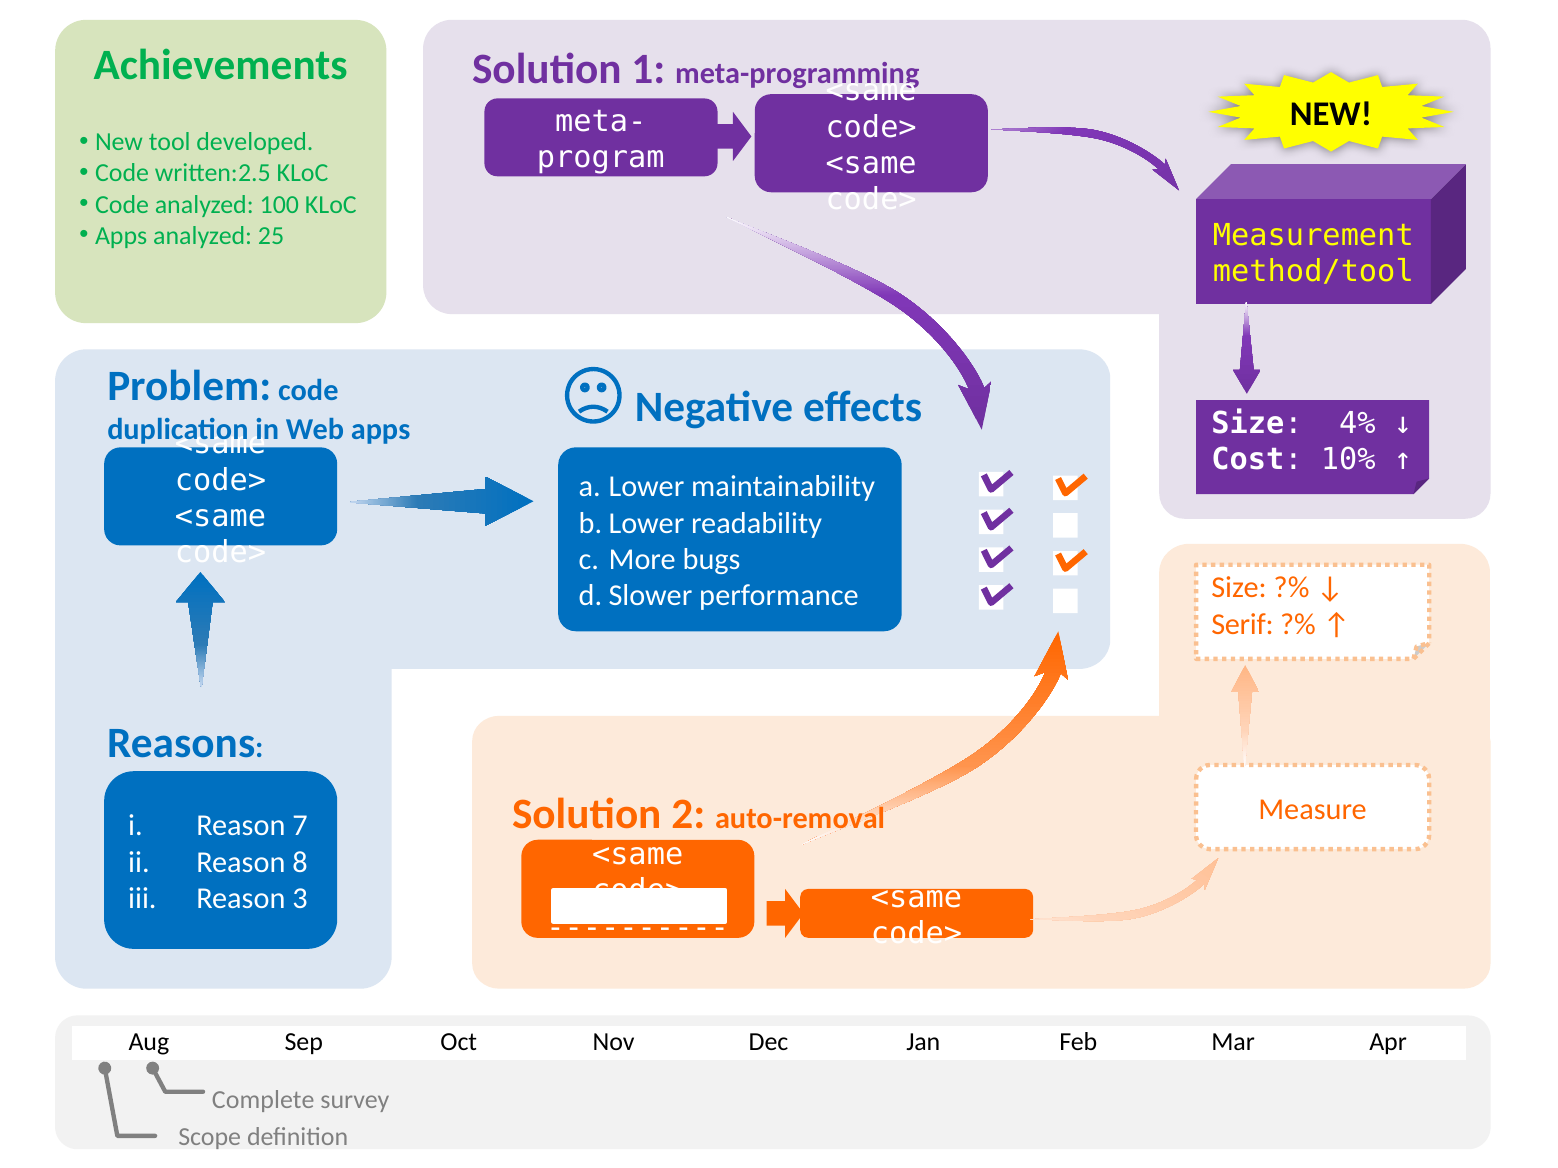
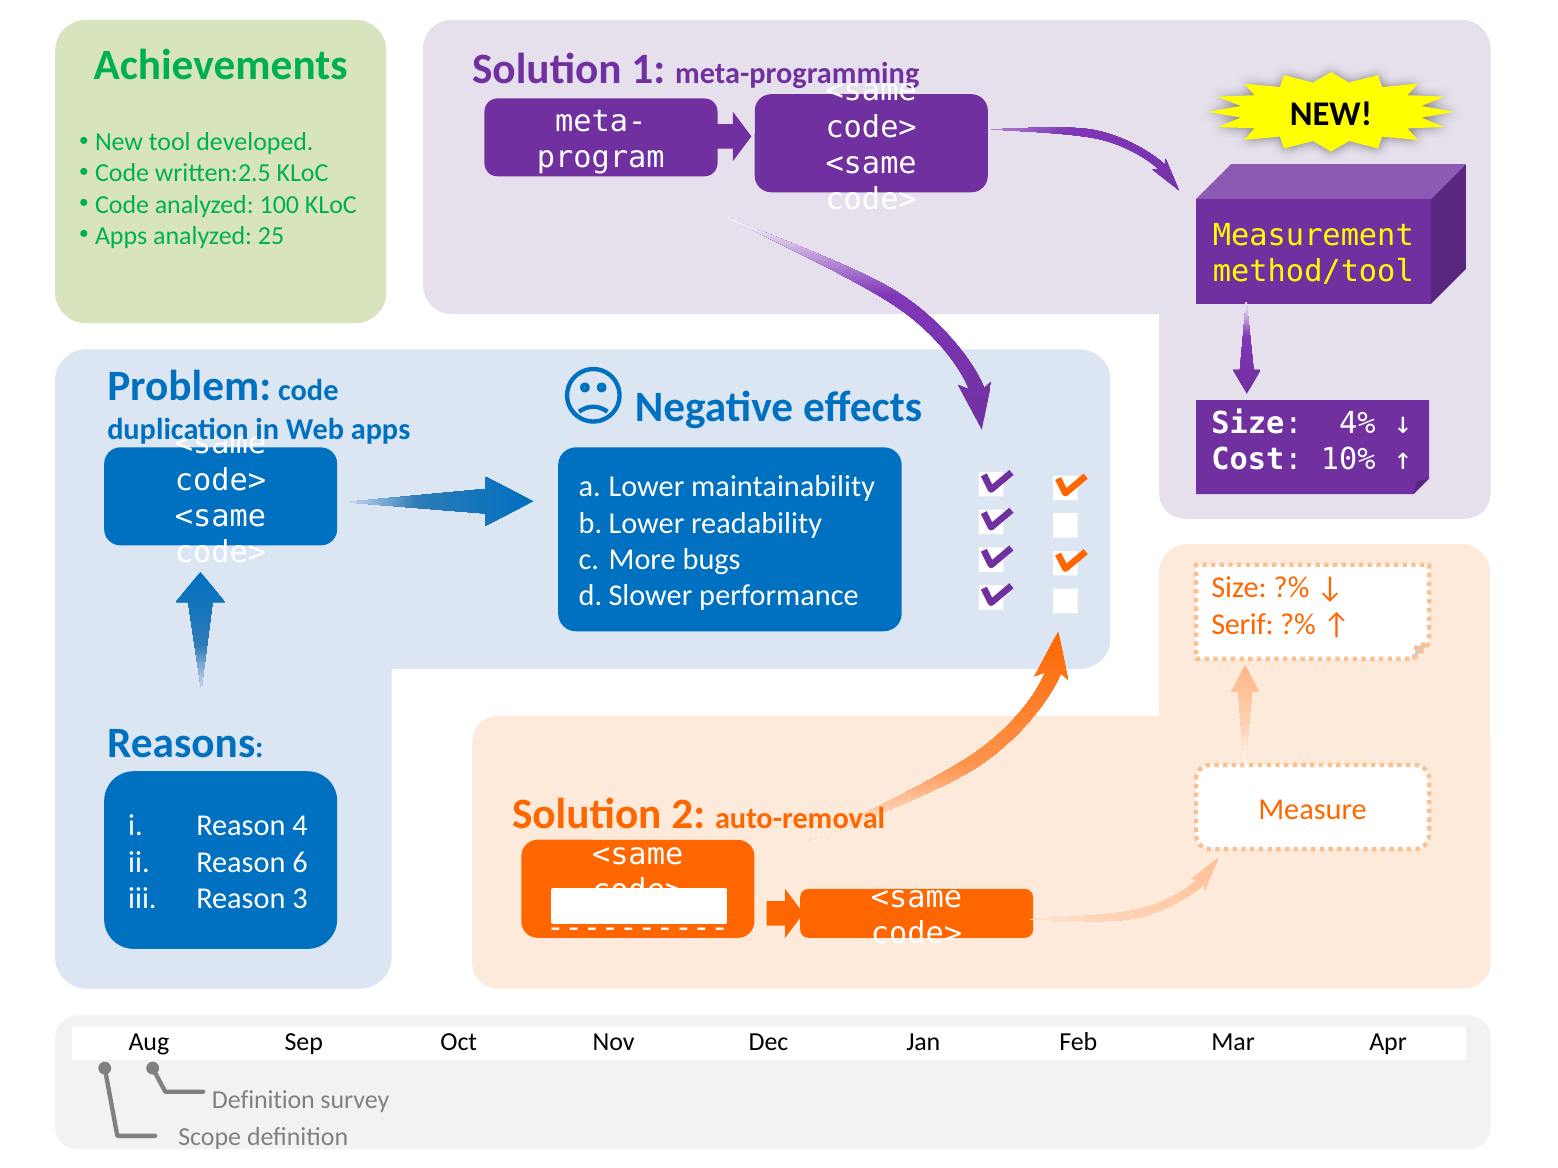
7: 7 -> 4
8: 8 -> 6
Complete at (263, 1100): Complete -> Definition
